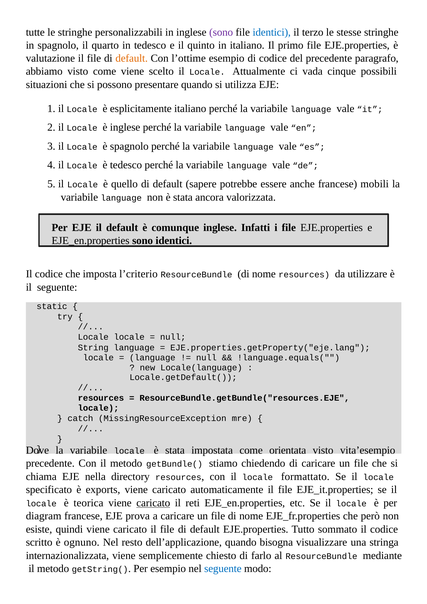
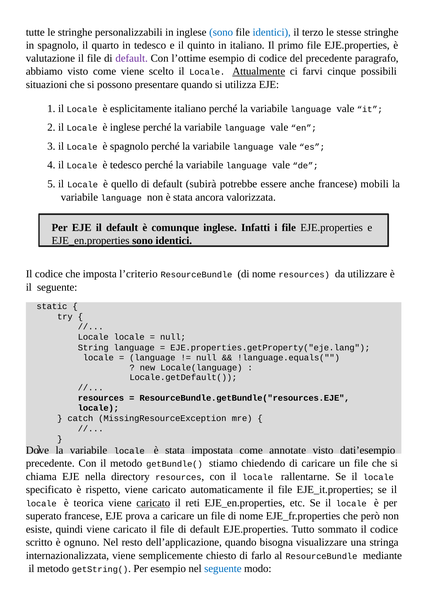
sono at (221, 32) colour: purple -> blue
default at (132, 58) colour: orange -> purple
Attualmente underline: none -> present
vada: vada -> farvi
sapere: sapere -> subirà
orientata: orientata -> annotate
vita’esempio: vita’esempio -> dati’esempio
formattato: formattato -> rallentarne
exports: exports -> rispetto
diagram: diagram -> superato
